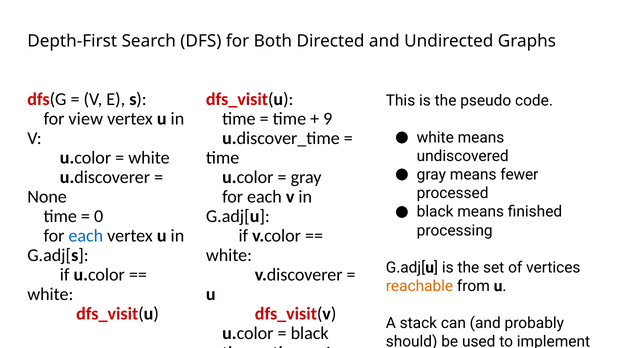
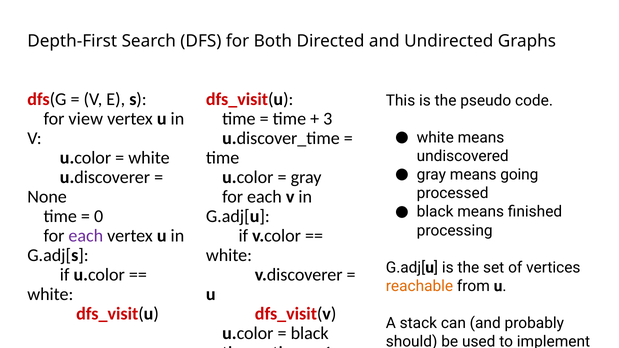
9: 9 -> 3
fewer: fewer -> going
each at (86, 236) colour: blue -> purple
